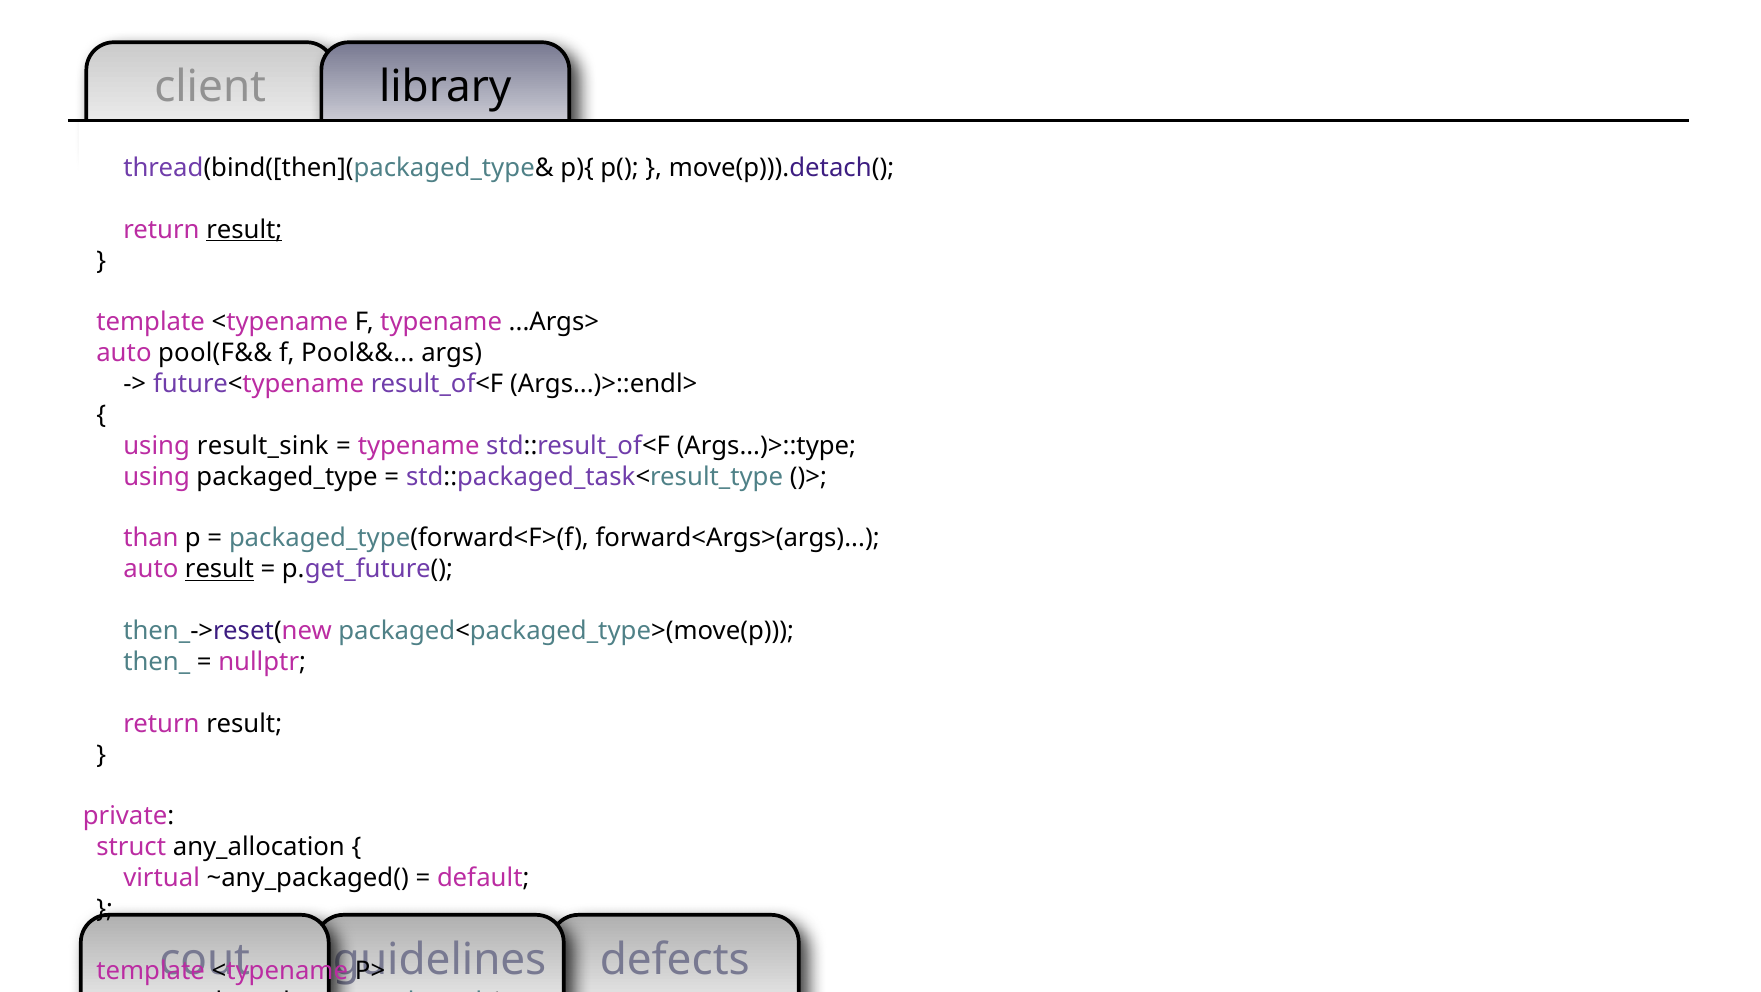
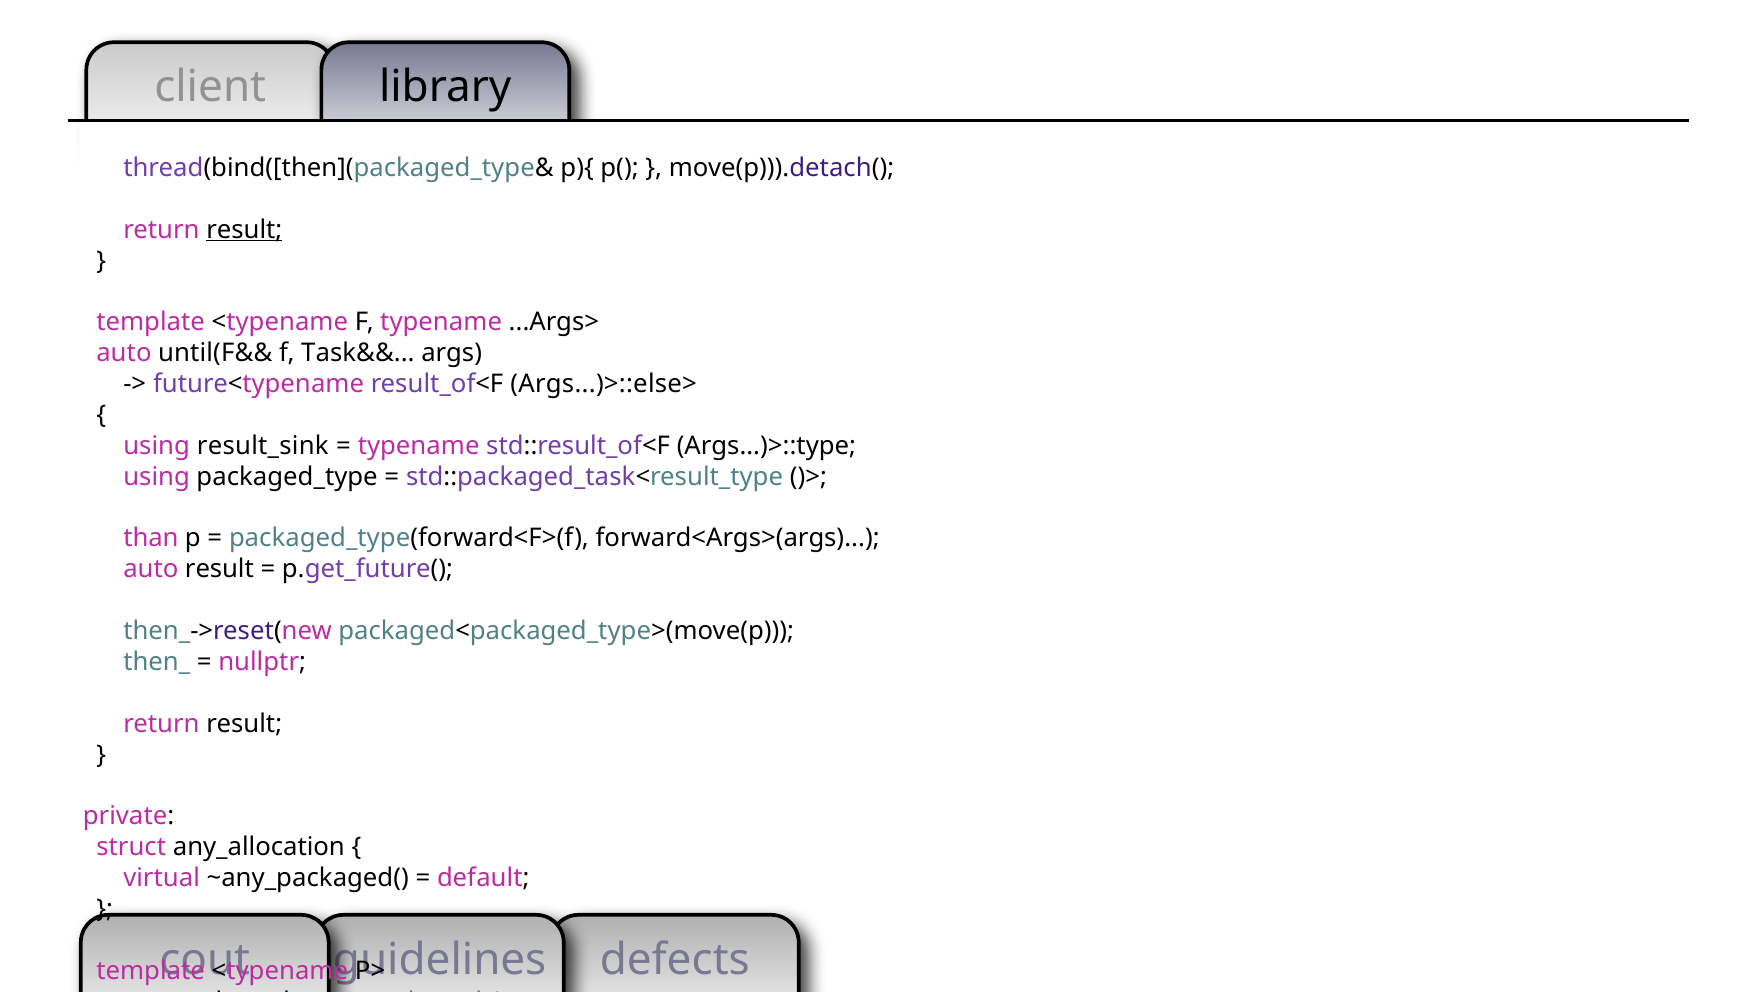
pool(F&&: pool(F&& -> until(F&&
Pool&&: Pool&& -> Task&&
Args...)>::endl>: Args...)>::endl> -> Args...)>::else>
result at (219, 569) underline: present -> none
